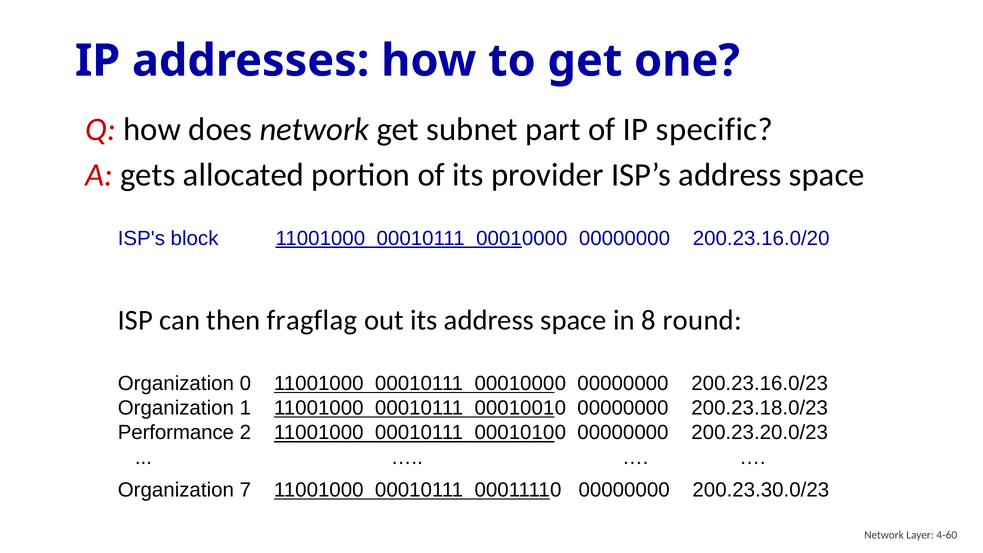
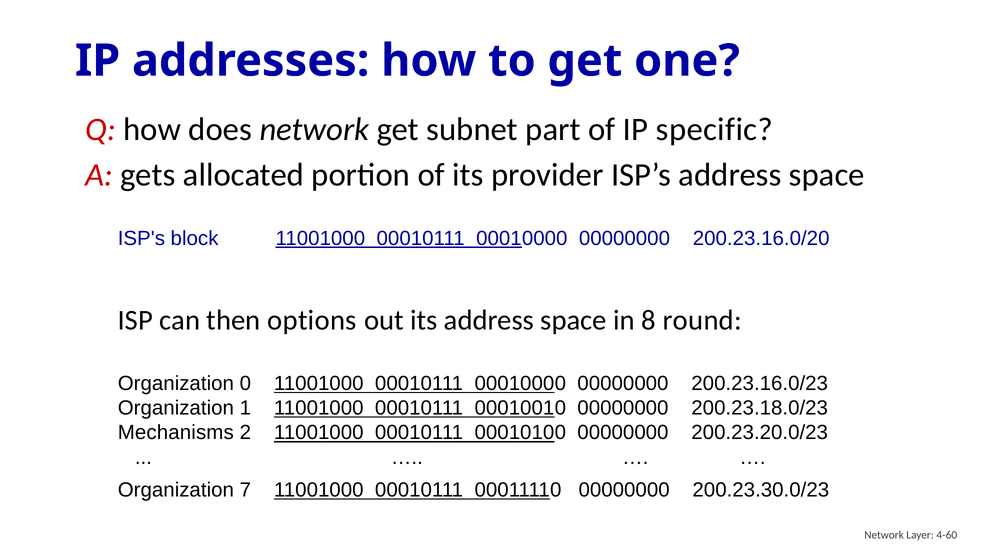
fragflag: fragflag -> options
Performance: Performance -> Mechanisms
